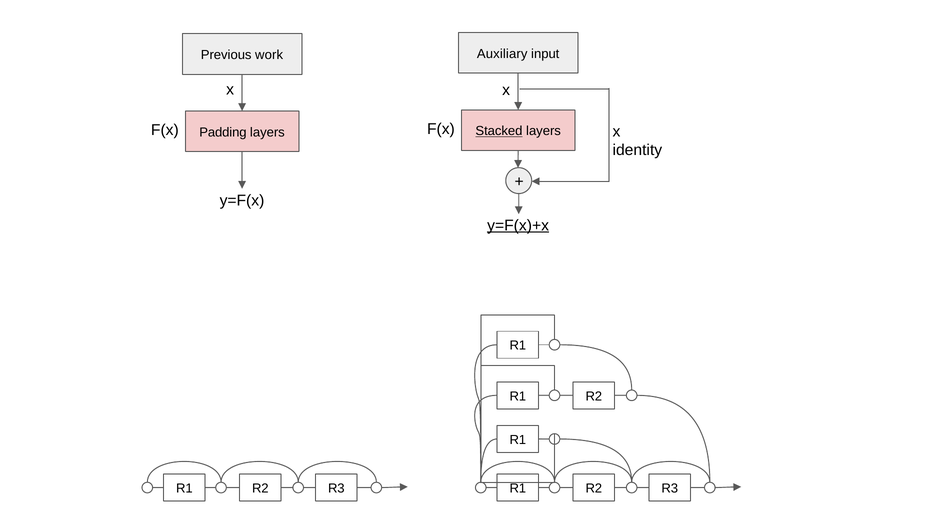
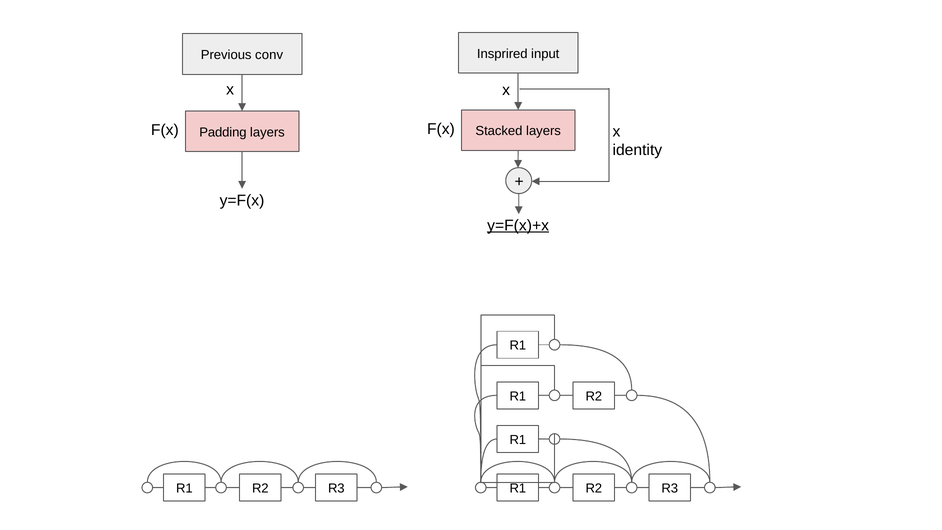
Auxiliary: Auxiliary -> Insprired
work: work -> conv
Stacked underline: present -> none
